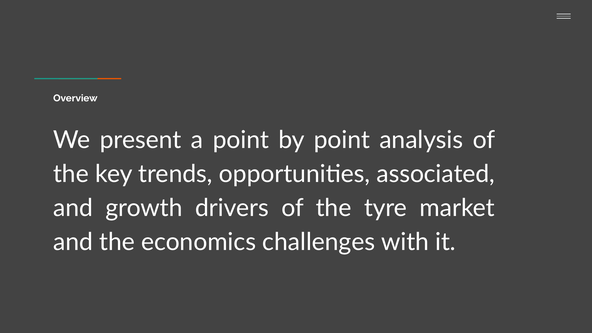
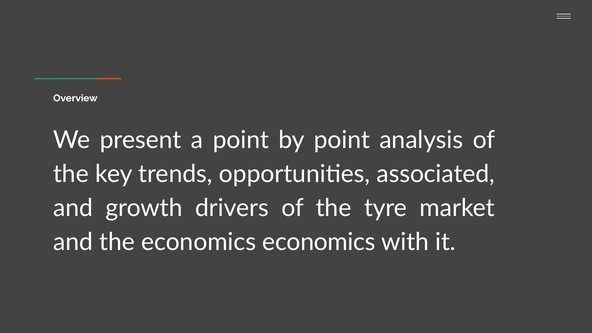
economics challenges: challenges -> economics
